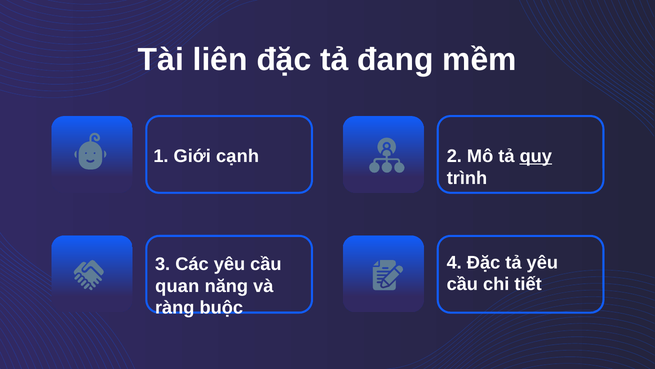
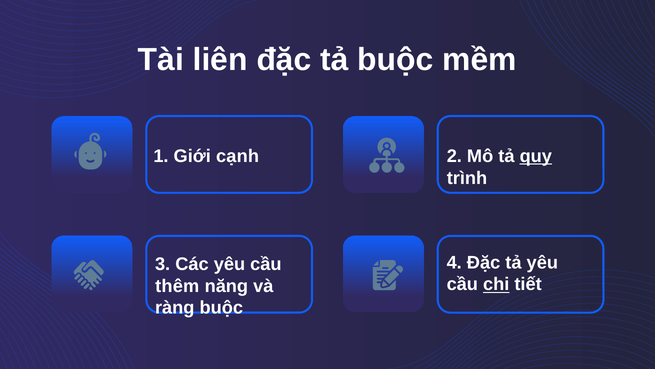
tả đang: đang -> buộc
chi underline: none -> present
quan: quan -> thêm
